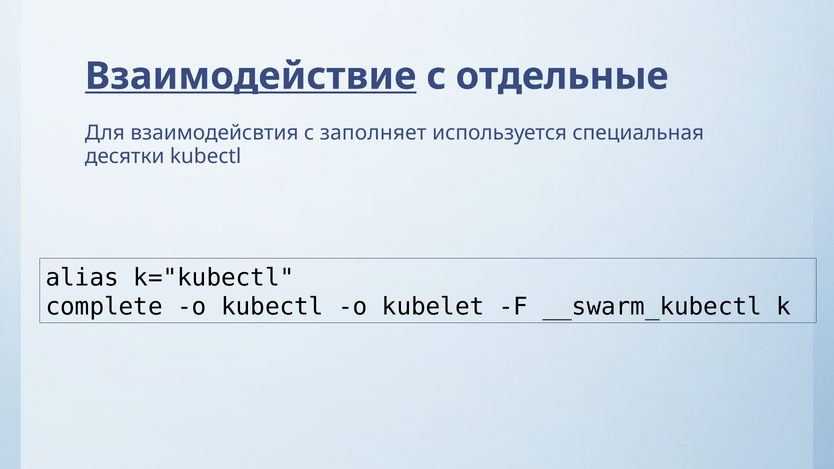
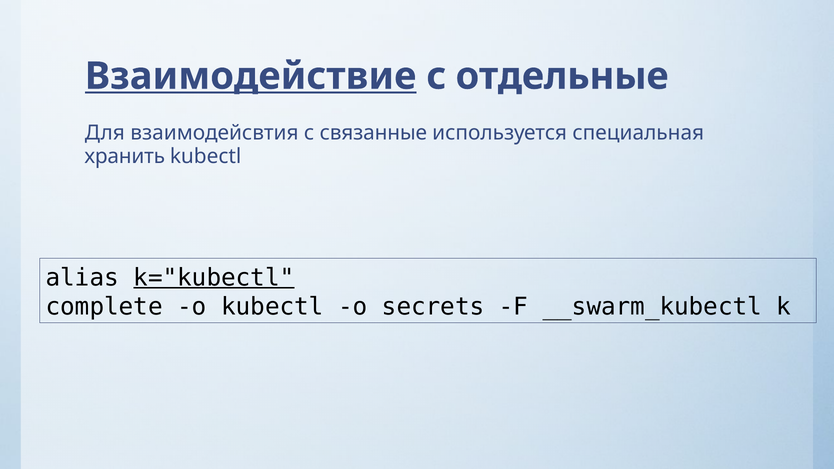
заполняет: заполняет -> связанные
десятки: десятки -> хранить
k="kubectl underline: none -> present
kubelet: kubelet -> secrets
